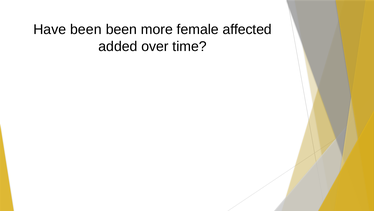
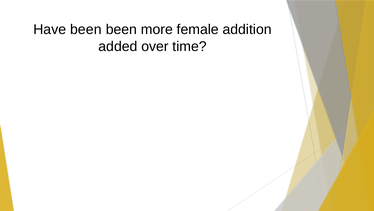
affected: affected -> addition
